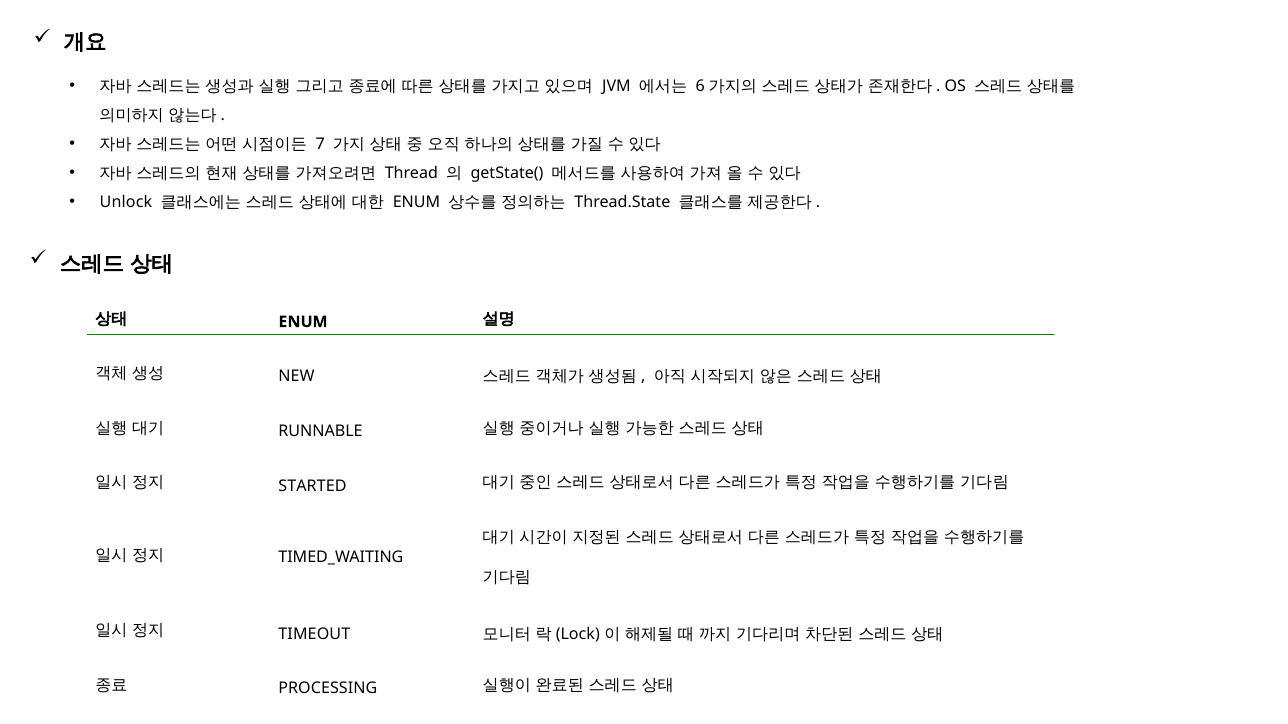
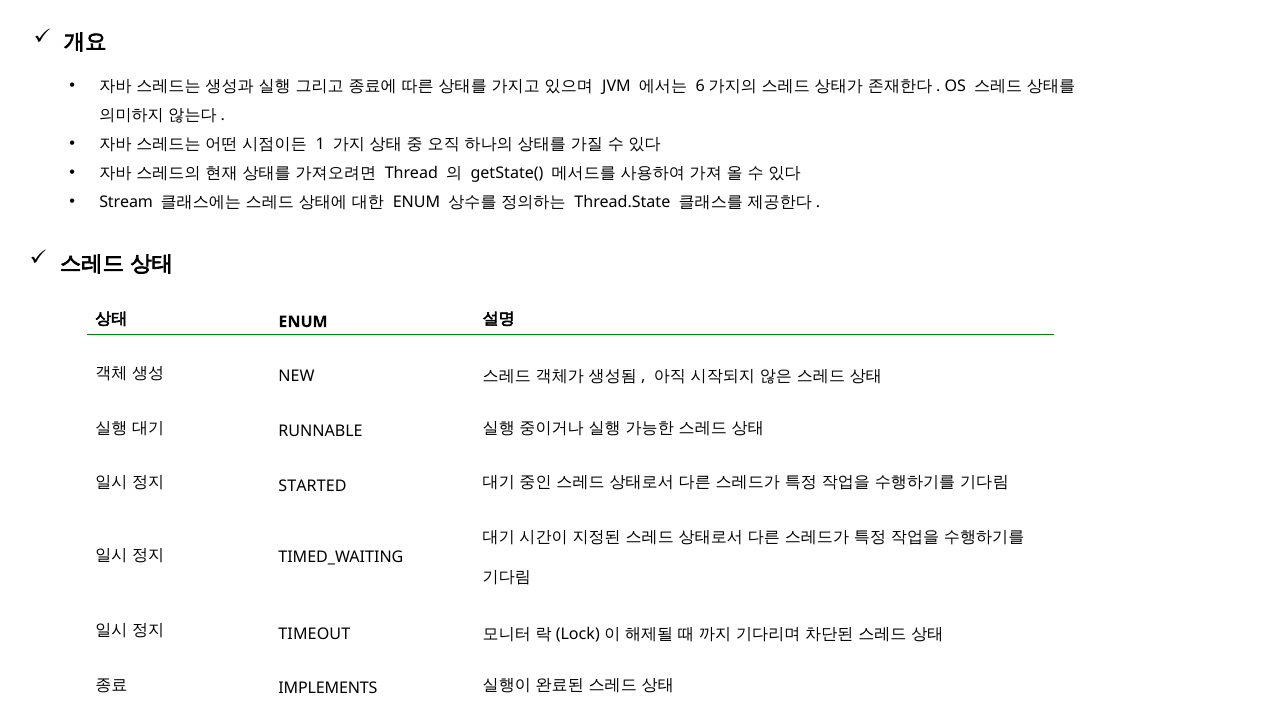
7: 7 -> 1
Unlock: Unlock -> Stream
PROCESSING: PROCESSING -> IMPLEMENTS
